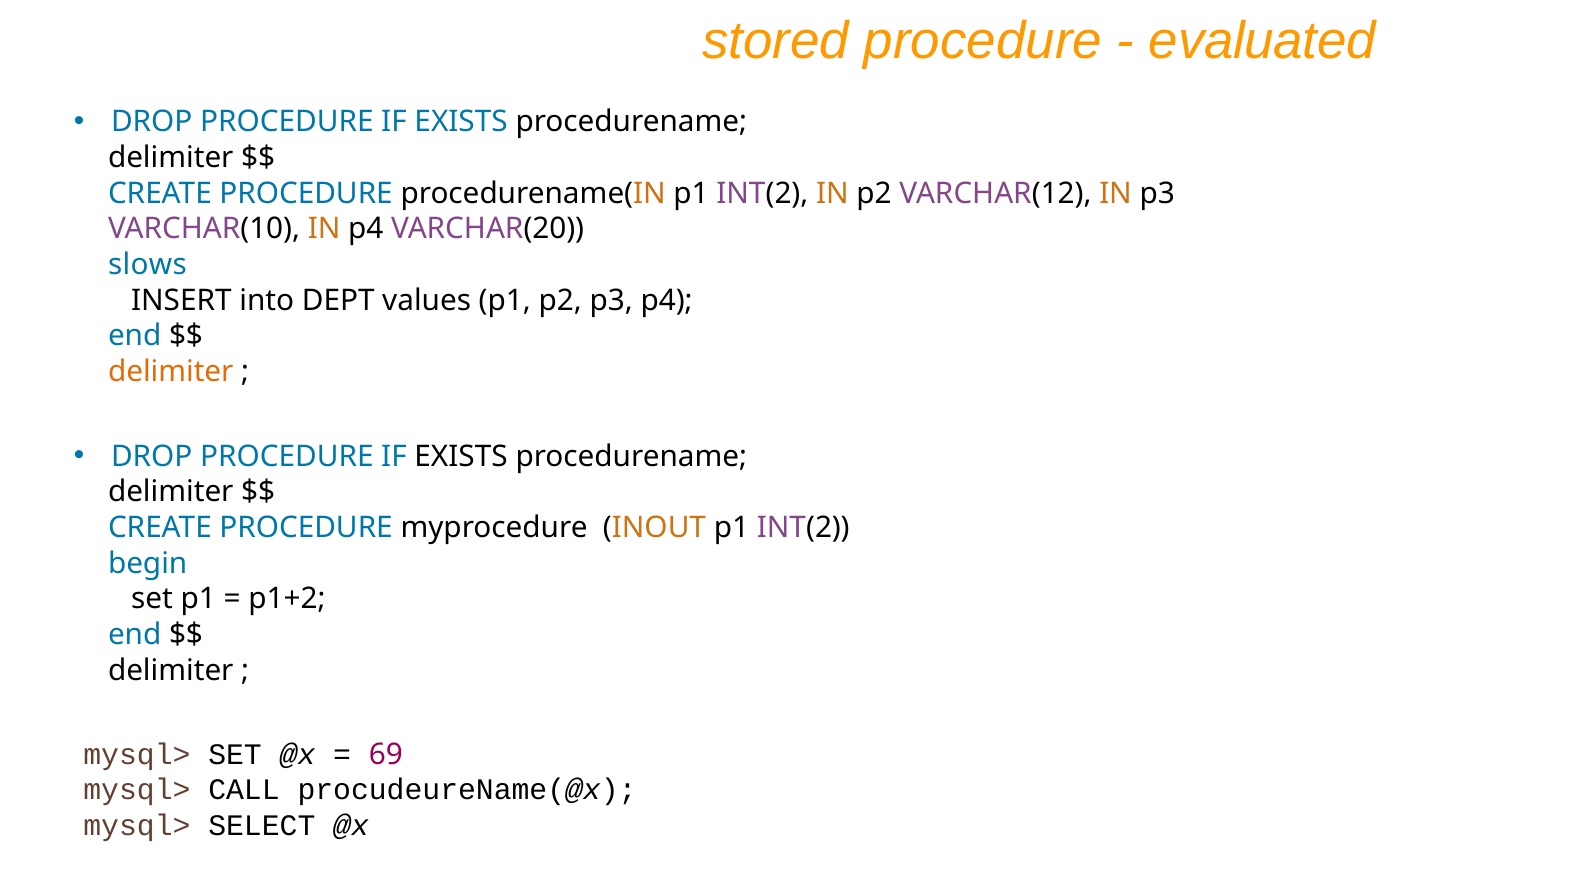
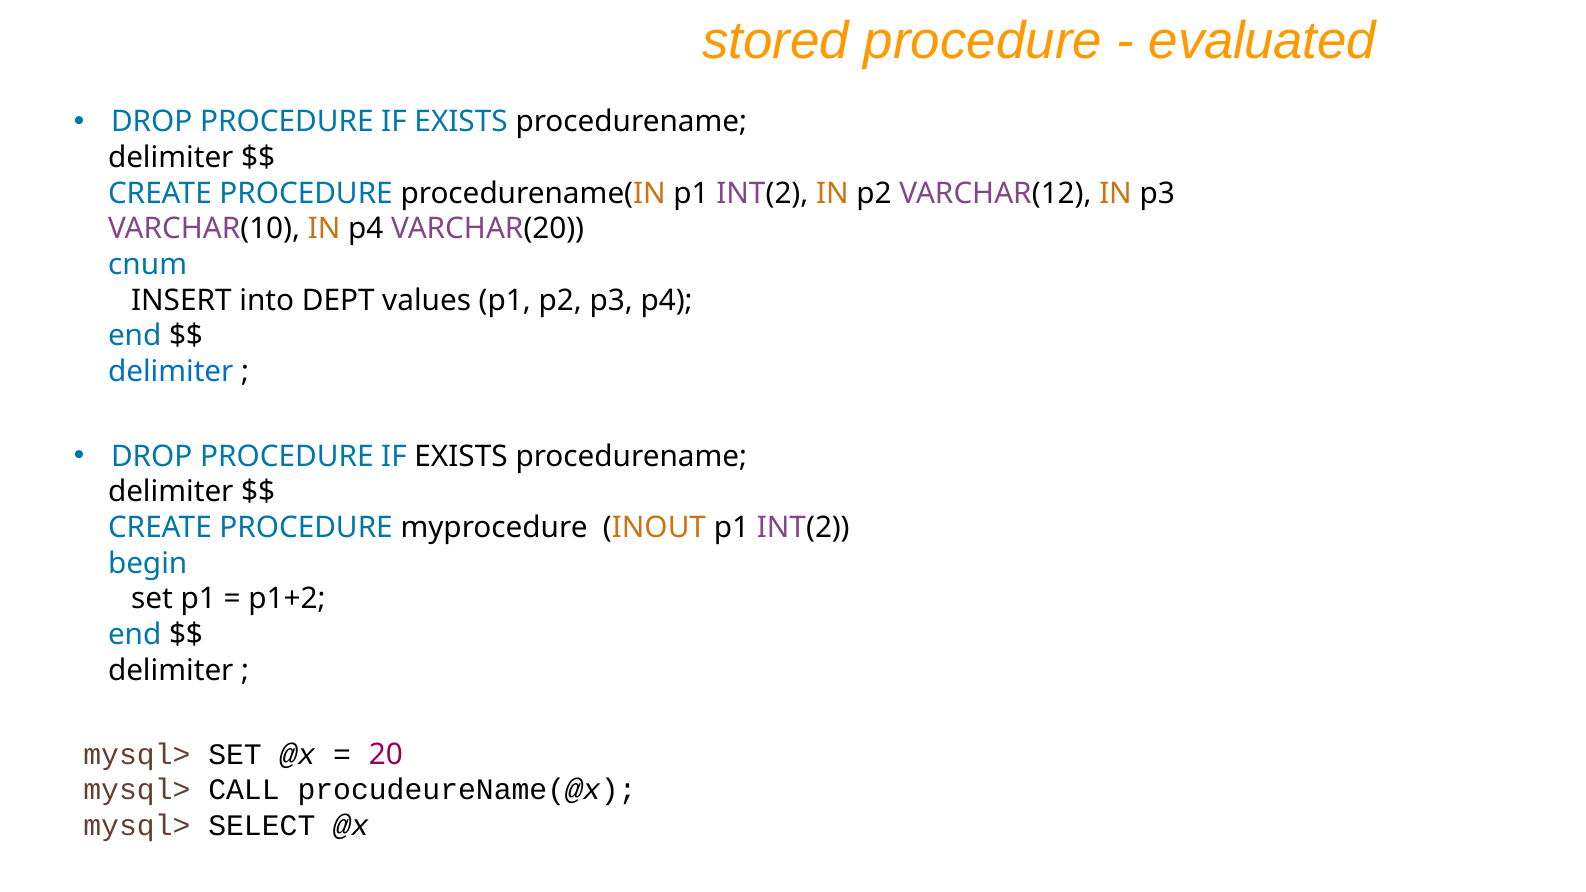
slows: slows -> cnum
delimiter at (171, 372) colour: orange -> blue
69: 69 -> 20
